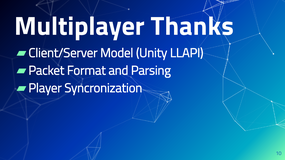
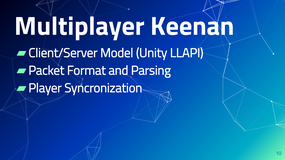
Thanks: Thanks -> Keenan
